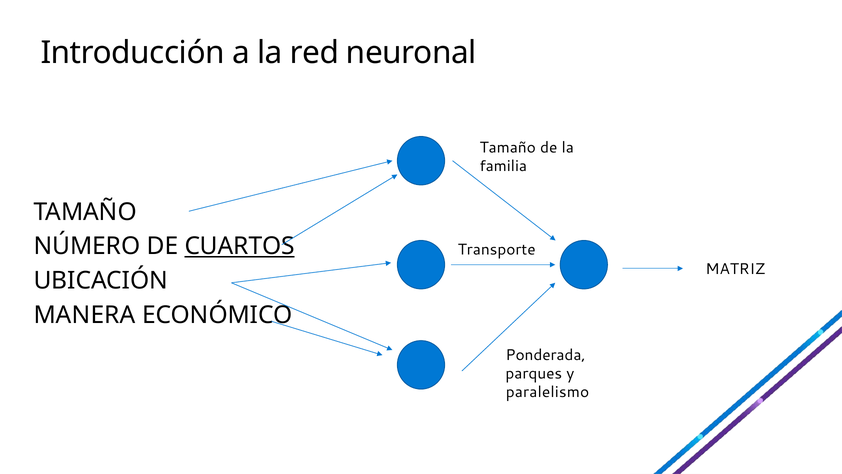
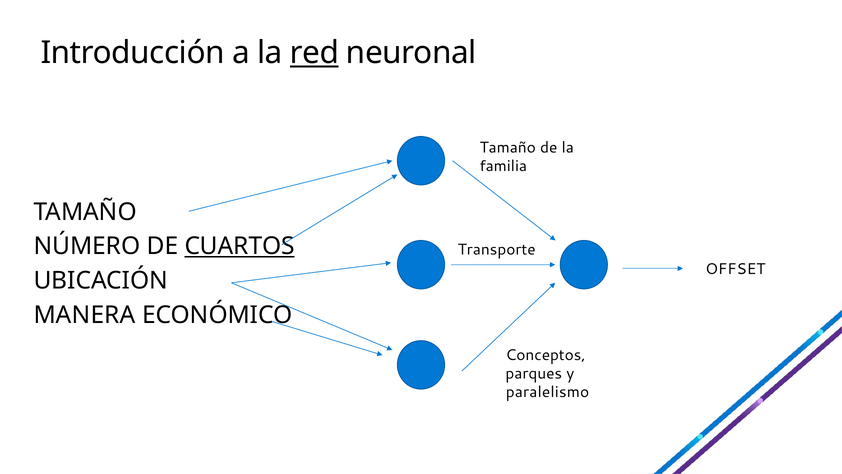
red underline: none -> present
MATRIZ: MATRIZ -> OFFSET
Ponderada: Ponderada -> Conceptos
